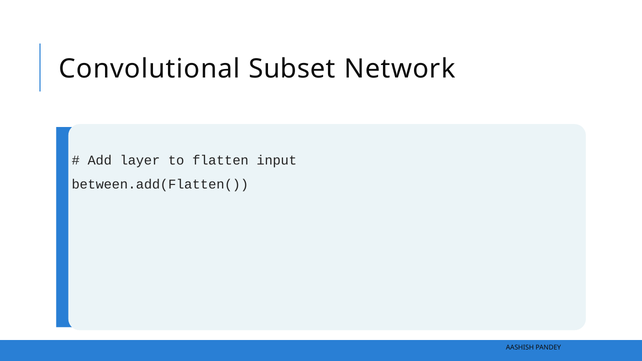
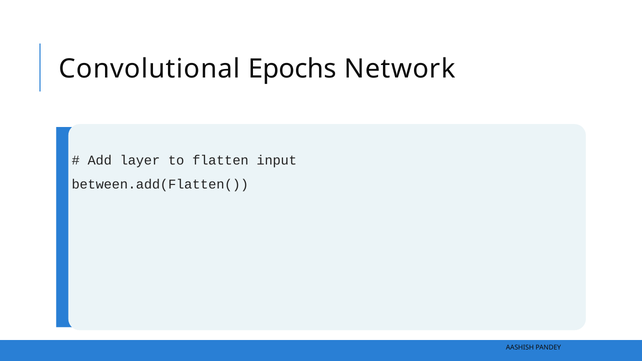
Subset: Subset -> Epochs
